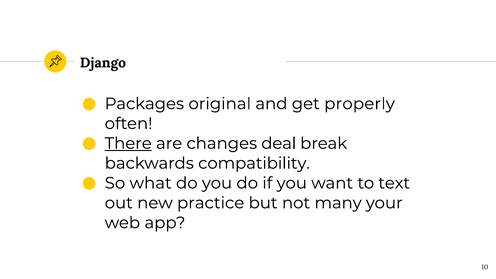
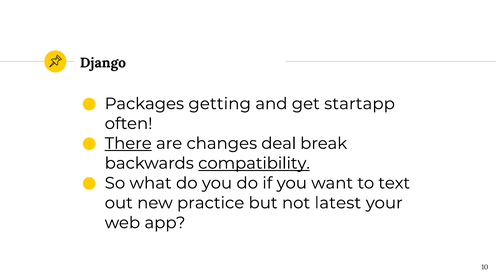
original: original -> getting
properly: properly -> startapp
compatibility underline: none -> present
many: many -> latest
